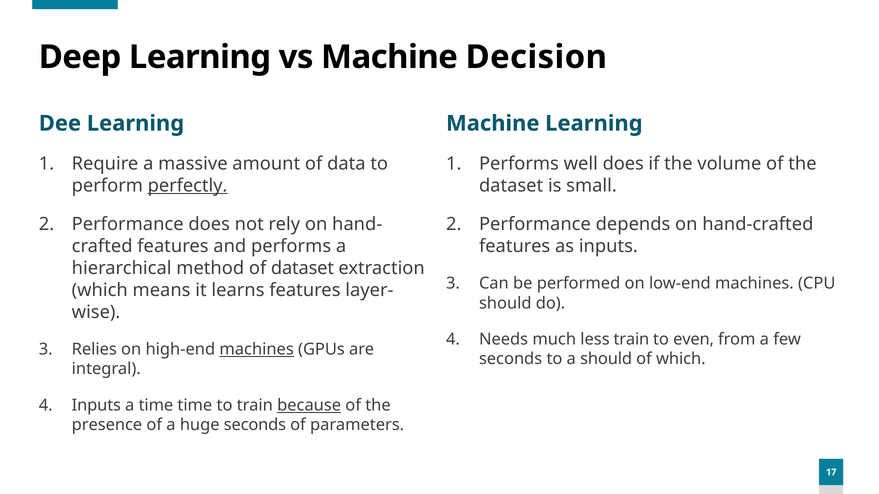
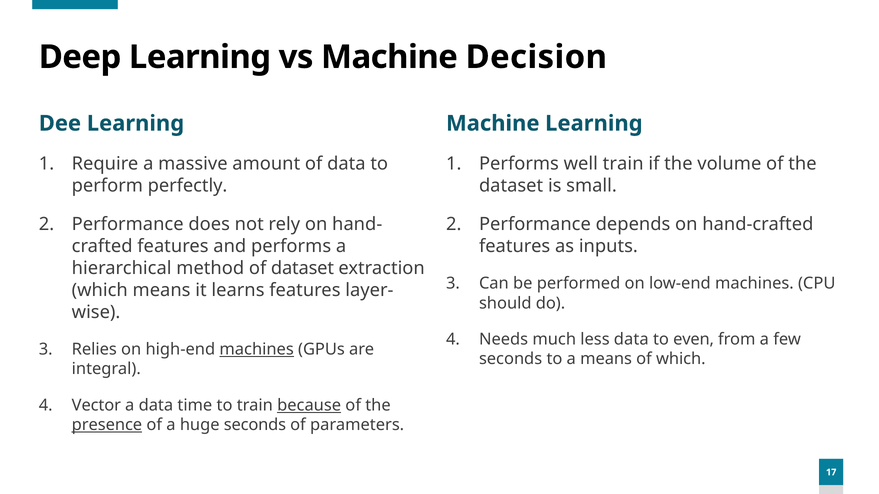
well does: does -> train
perfectly underline: present -> none
less train: train -> data
a should: should -> means
Inputs at (96, 406): Inputs -> Vector
a time: time -> data
presence underline: none -> present
